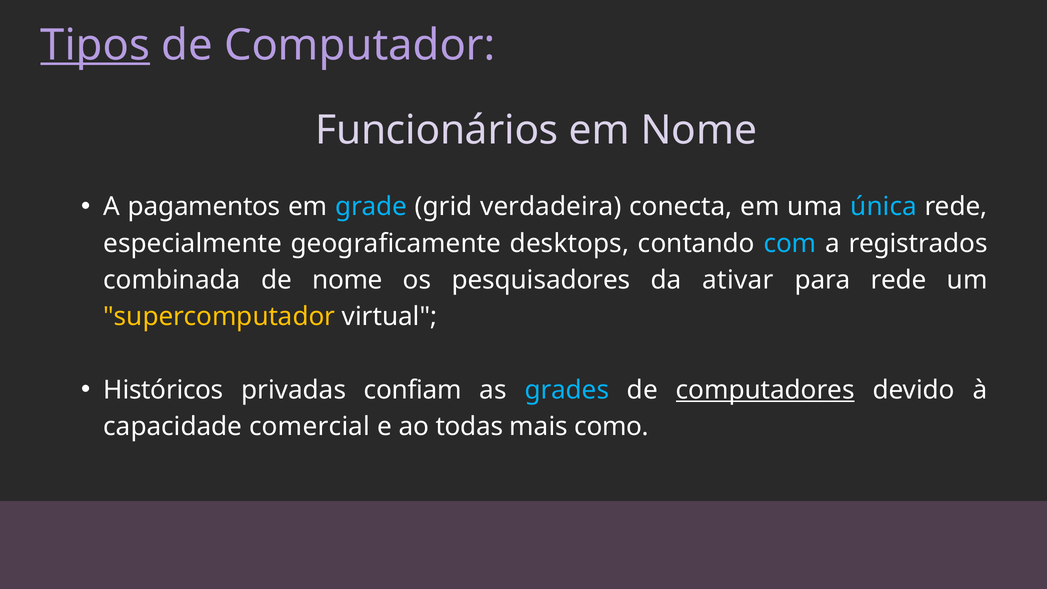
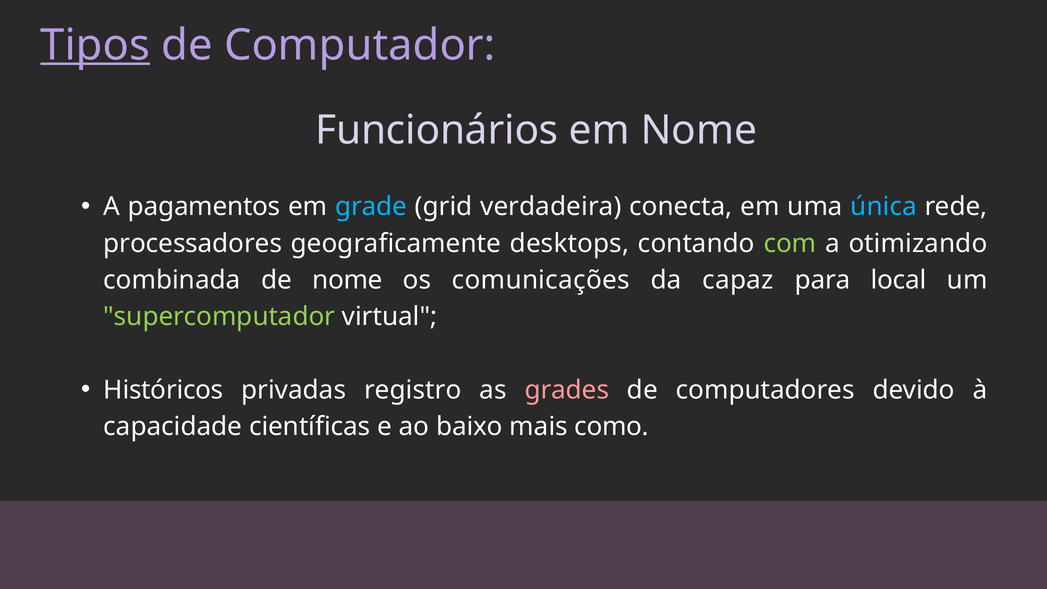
especialmente: especialmente -> processadores
com colour: light blue -> light green
registrados: registrados -> otimizando
pesquisadores: pesquisadores -> comunicações
ativar: ativar -> capaz
para rede: rede -> local
supercomputador colour: yellow -> light green
confiam: confiam -> registro
grades colour: light blue -> pink
computadores underline: present -> none
comercial: comercial -> científicas
todas: todas -> baixo
